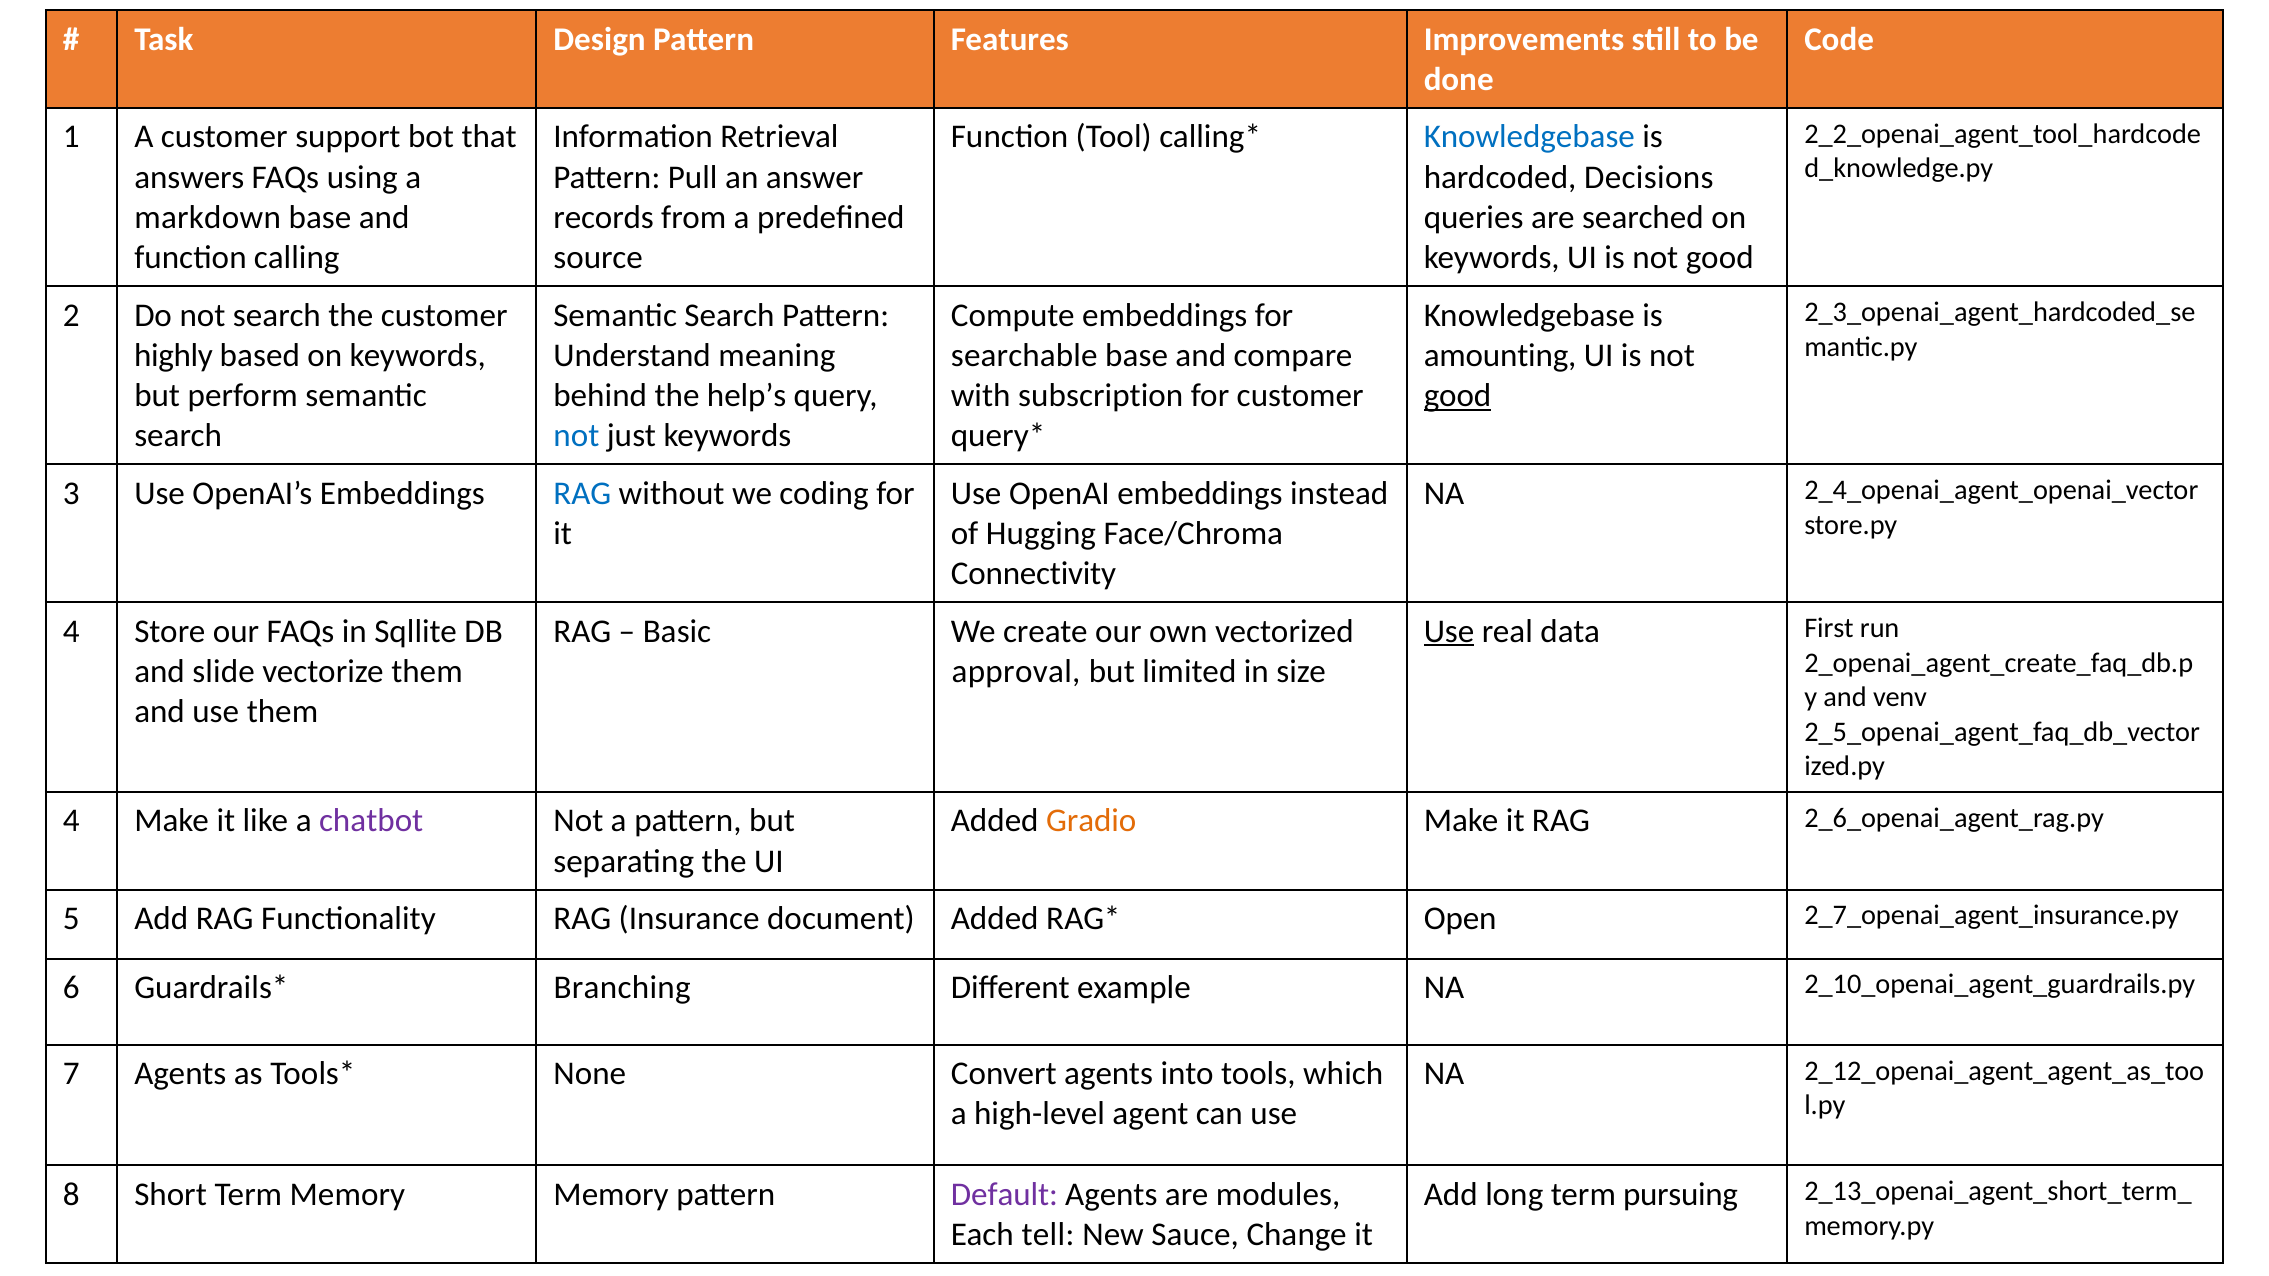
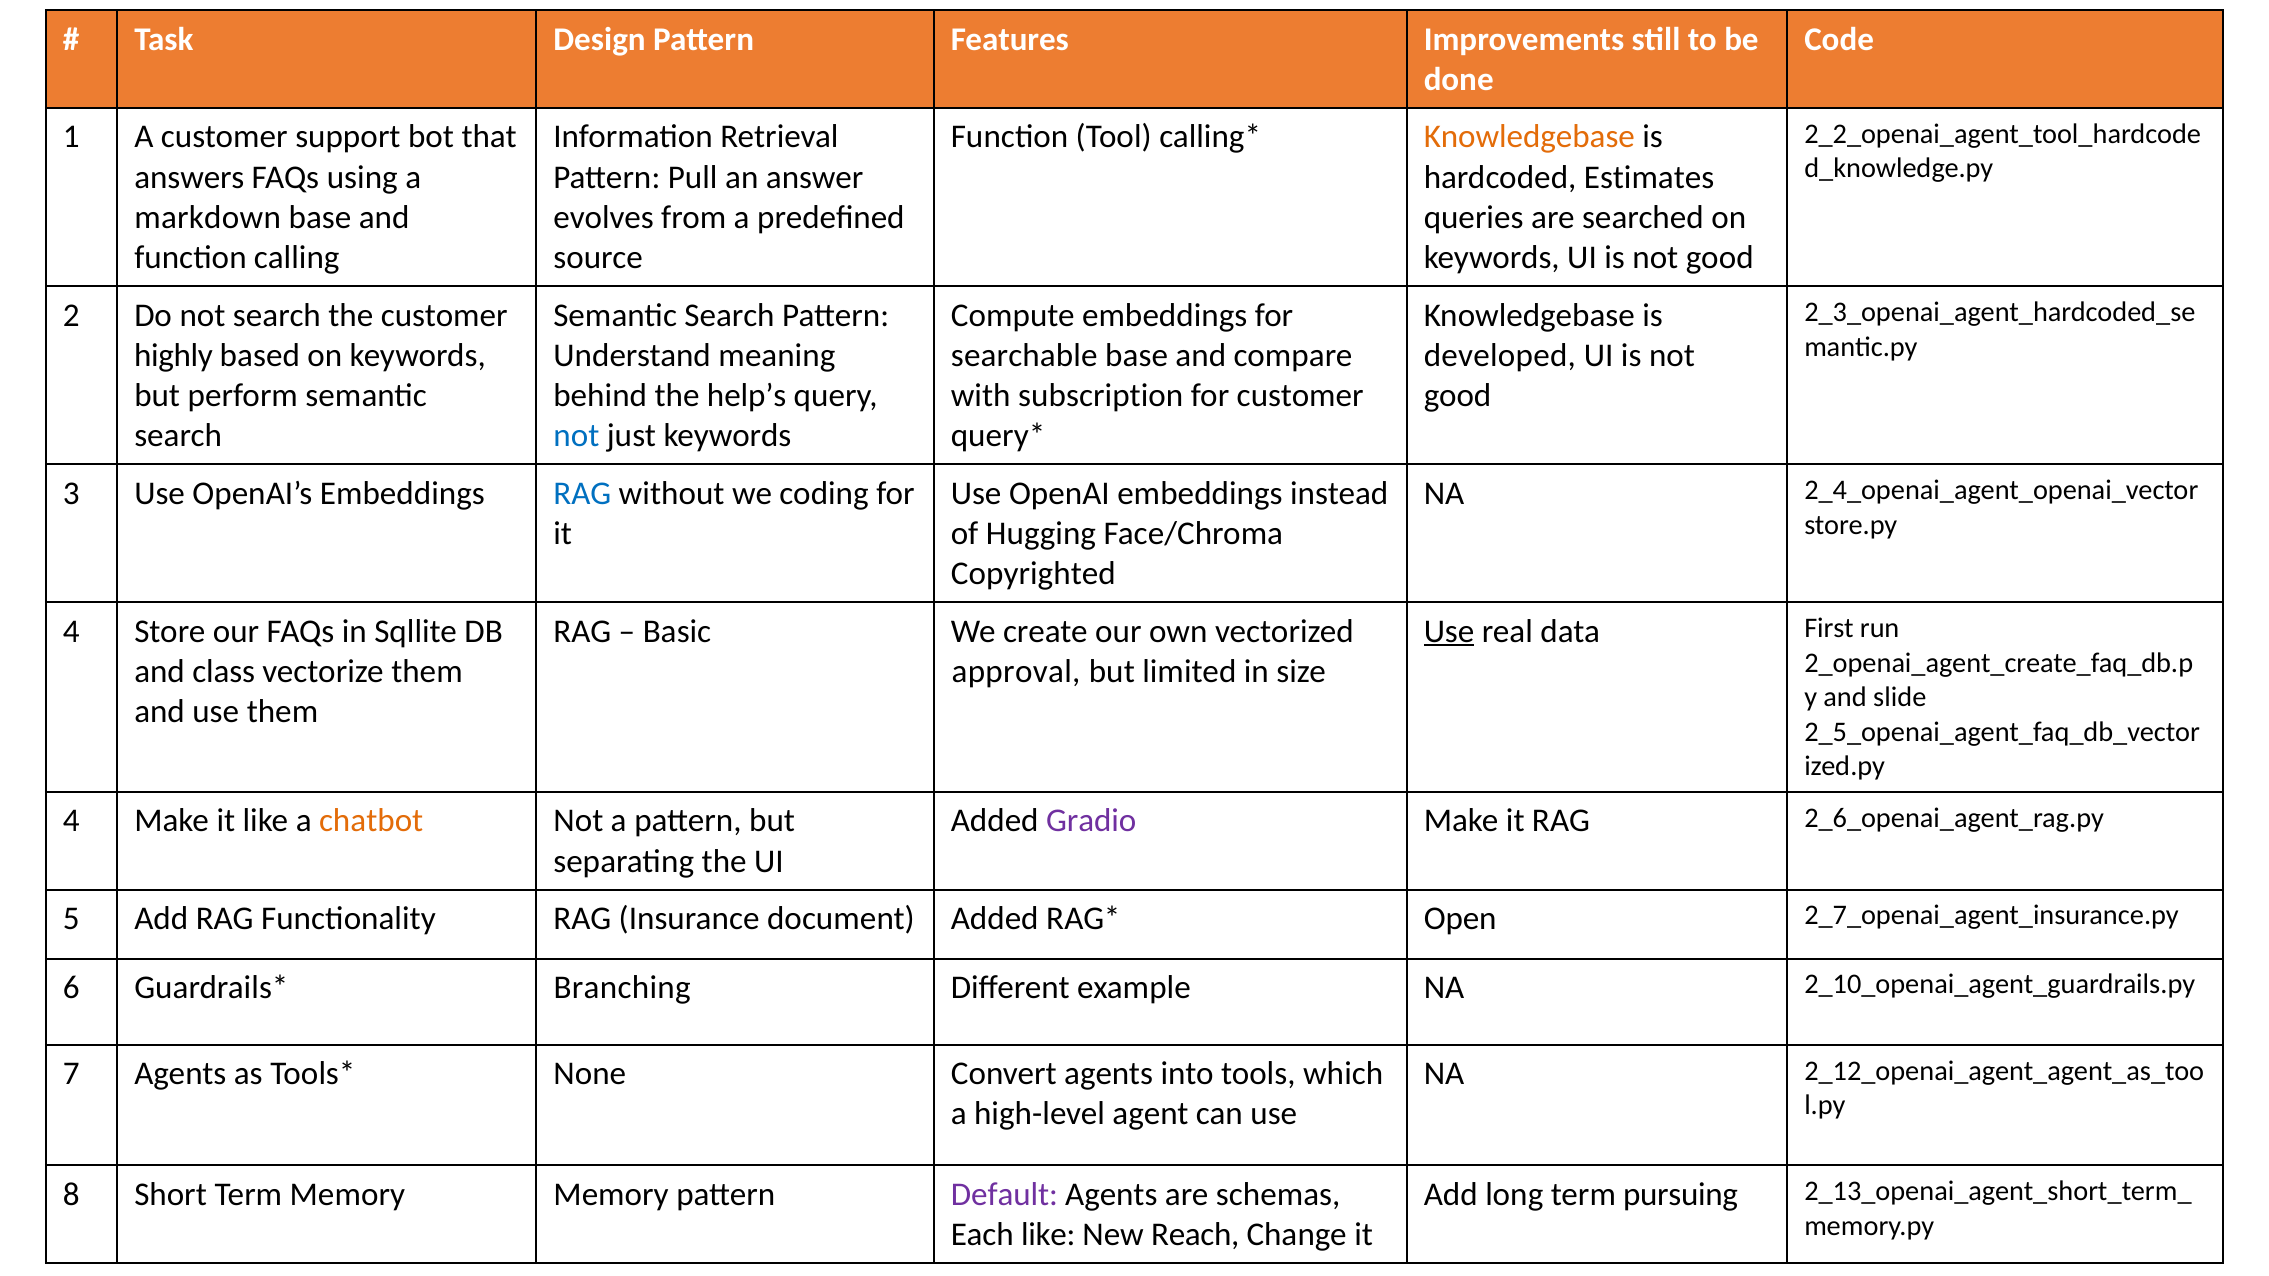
Knowledgebase at (1529, 137) colour: blue -> orange
Decisions: Decisions -> Estimates
records: records -> evolves
amounting: amounting -> developed
good at (1458, 396) underline: present -> none
Connectivity: Connectivity -> Copyrighted
slide: slide -> class
venv: venv -> slide
chatbot colour: purple -> orange
Gradio colour: orange -> purple
modules: modules -> schemas
Each tell: tell -> like
Sauce: Sauce -> Reach
